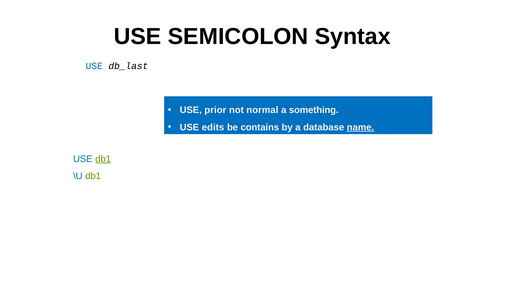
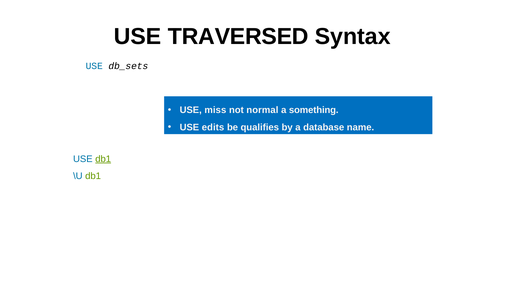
SEMICOLON: SEMICOLON -> TRAVERSED
db_last: db_last -> db_sets
prior: prior -> miss
contains: contains -> qualifies
name underline: present -> none
